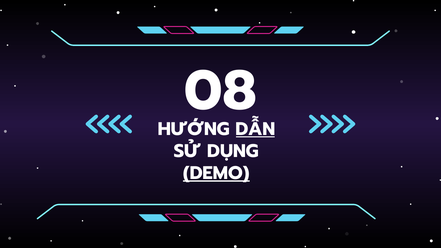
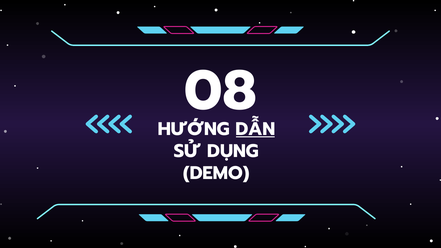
DEMO underline: present -> none
